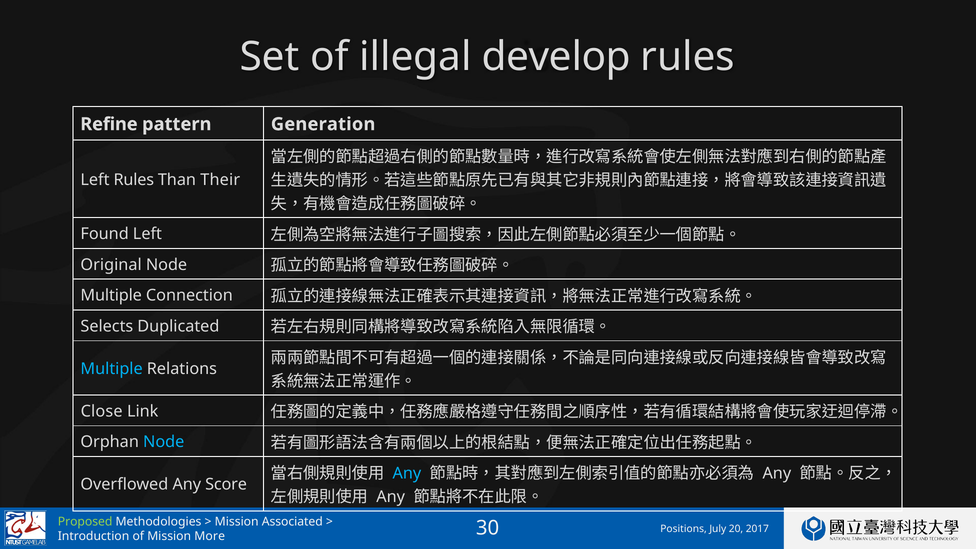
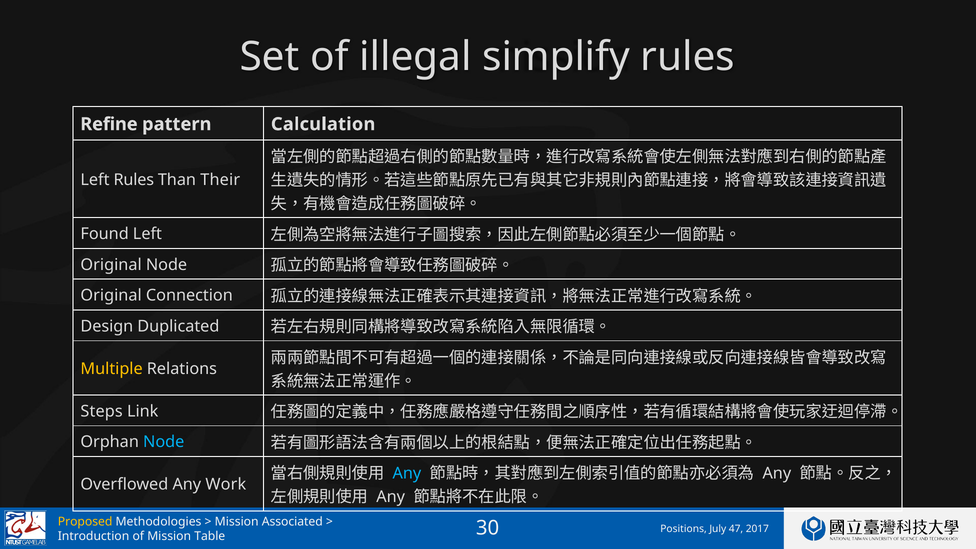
develop: develop -> simplify
Generation: Generation -> Calculation
Multiple at (111, 295): Multiple -> Original
Selects: Selects -> Design
Multiple at (112, 369) colour: light blue -> yellow
Close: Close -> Steps
Score: Score -> Work
Proposed colour: light green -> yellow
20: 20 -> 47
More: More -> Table
